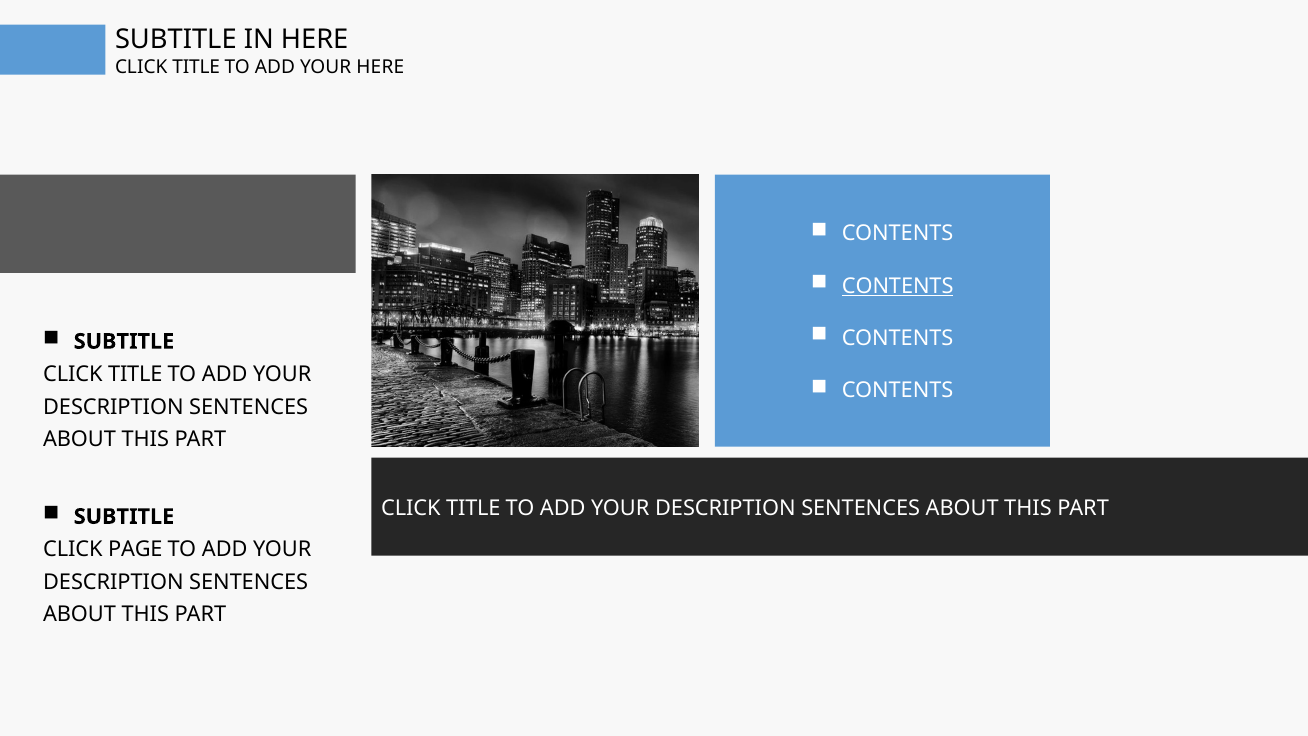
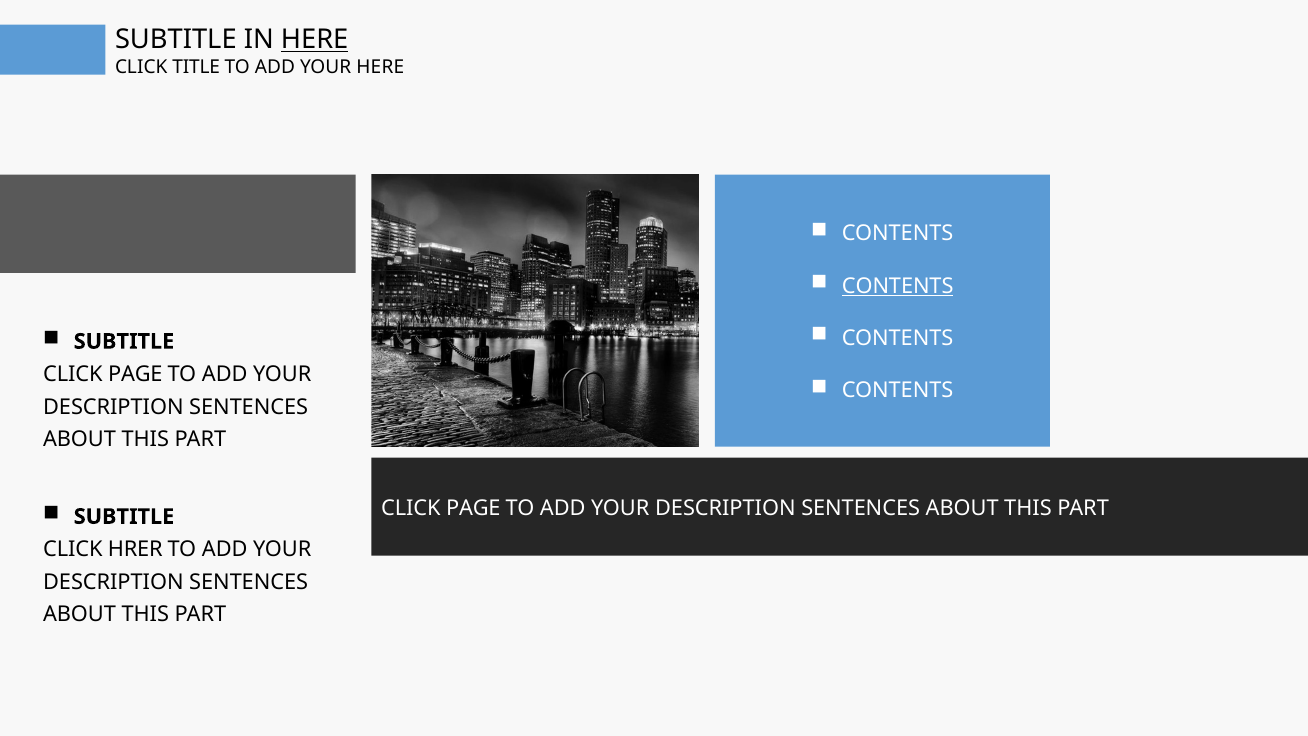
HERE at (315, 40) underline: none -> present
TITLE at (135, 374): TITLE -> PAGE
TITLE at (473, 508): TITLE -> PAGE
PAGE: PAGE -> HRER
